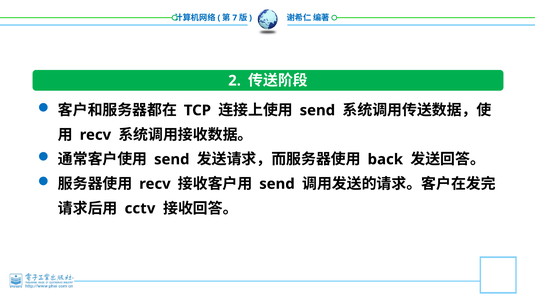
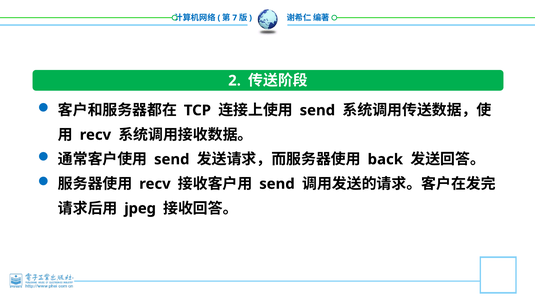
cctv: cctv -> jpeg
